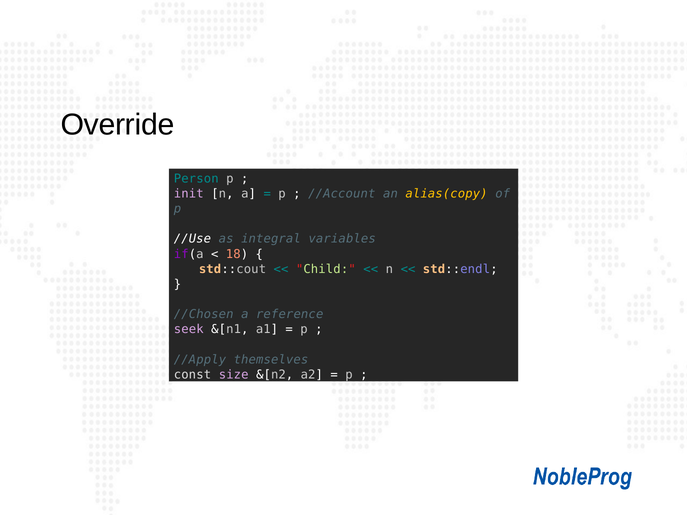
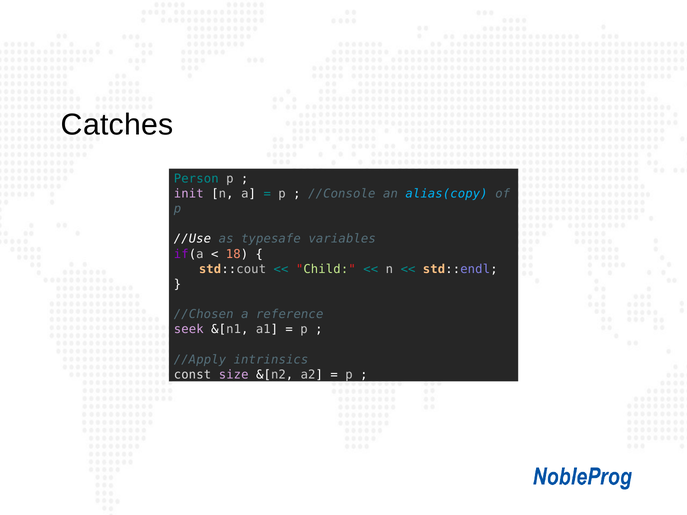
Override: Override -> Catches
//Account: //Account -> //Console
alias(copy colour: yellow -> light blue
integral: integral -> typesafe
themselves: themselves -> intrinsics
